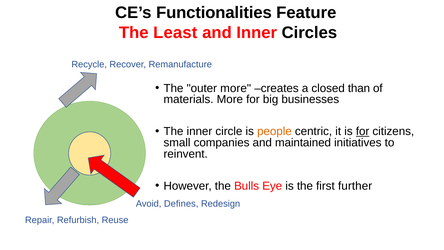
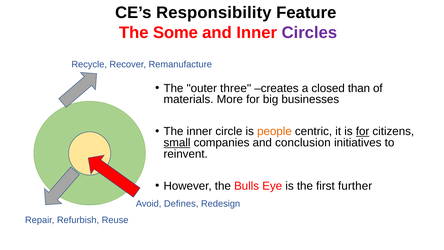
Functionalities: Functionalities -> Responsibility
Least: Least -> Some
Circles colour: black -> purple
outer more: more -> three
small underline: none -> present
maintained: maintained -> conclusion
